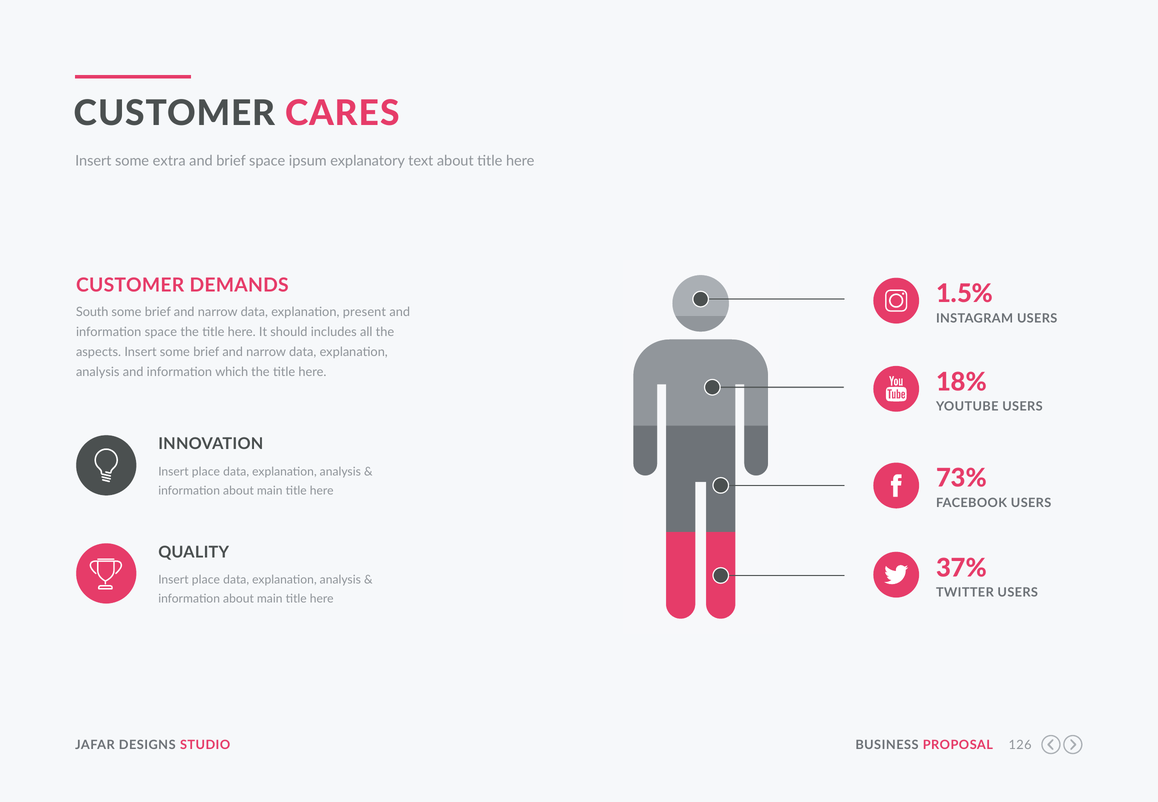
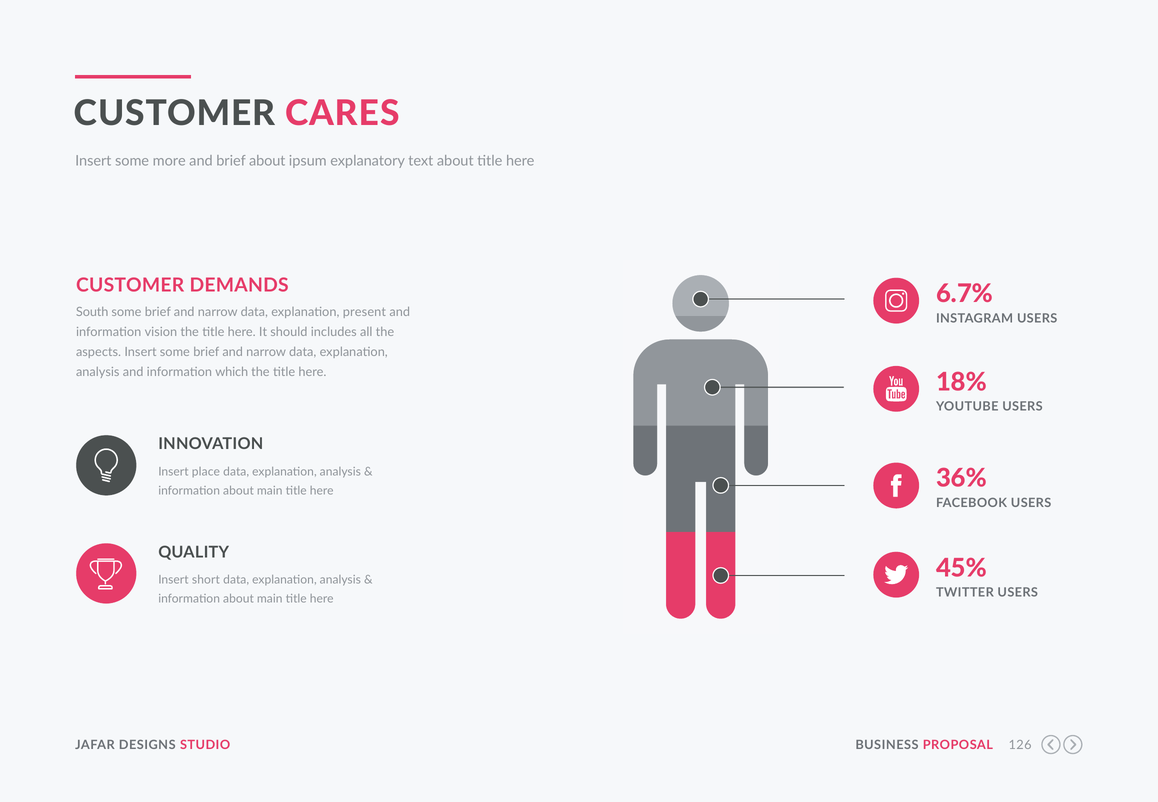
extra: extra -> more
brief space: space -> about
1.5%: 1.5% -> 6.7%
information space: space -> vision
73%: 73% -> 36%
37%: 37% -> 45%
place at (206, 580): place -> short
